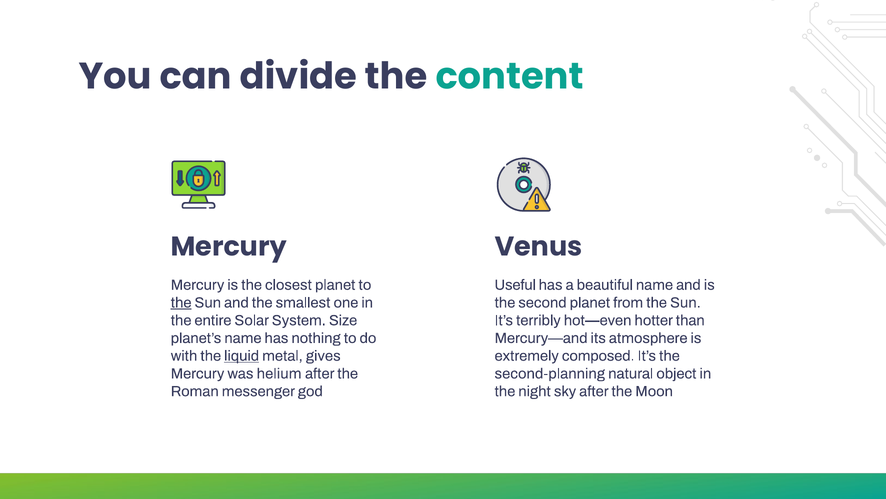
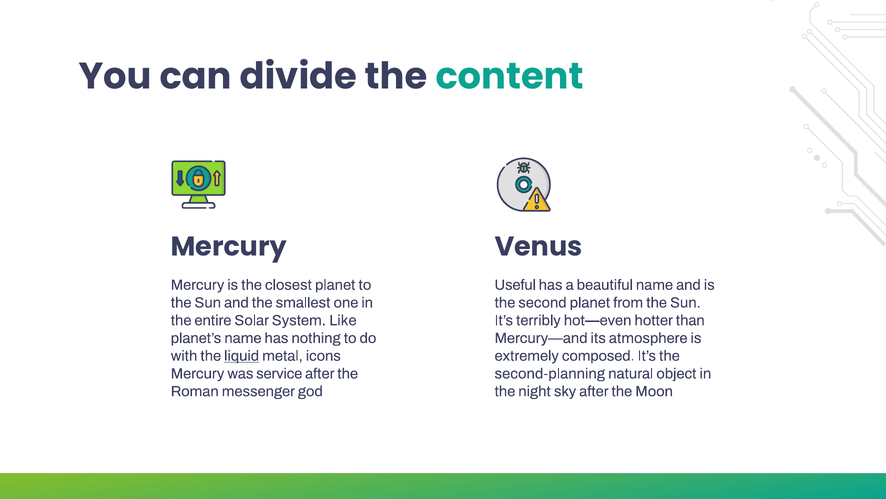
the at (181, 302) underline: present -> none
Size: Size -> Like
gives: gives -> icons
helium: helium -> service
